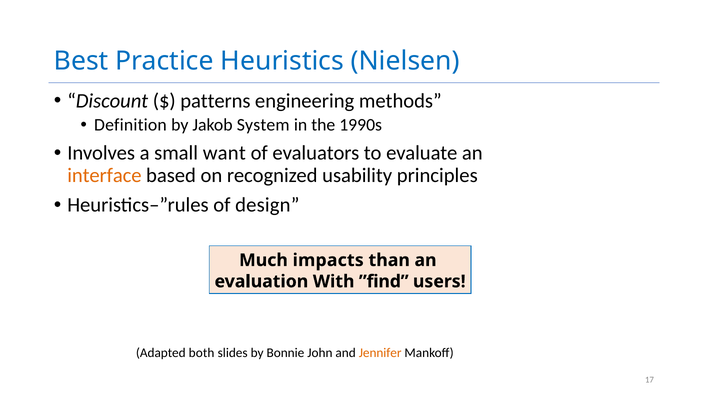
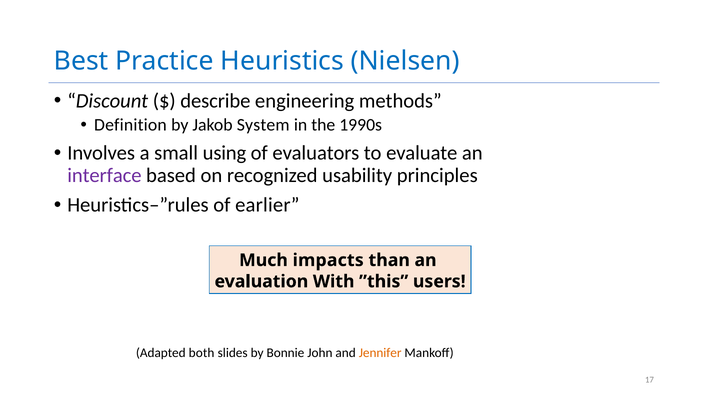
patterns: patterns -> describe
want: want -> using
interface colour: orange -> purple
design: design -> earlier
”find: ”find -> ”this
